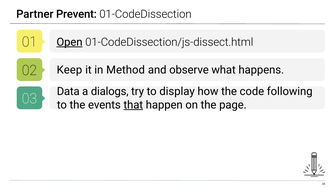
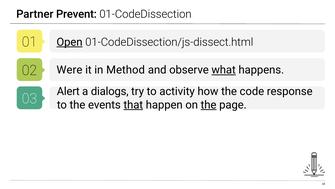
Keep: Keep -> Were
what underline: none -> present
Data: Data -> Alert
display: display -> activity
following: following -> response
the at (209, 105) underline: none -> present
